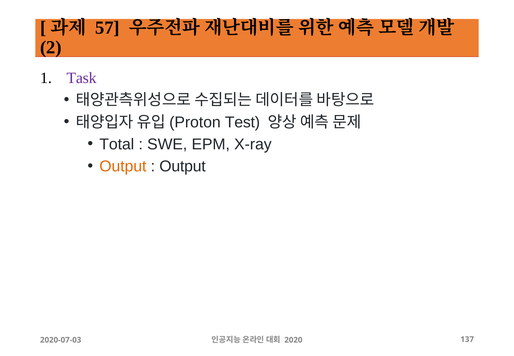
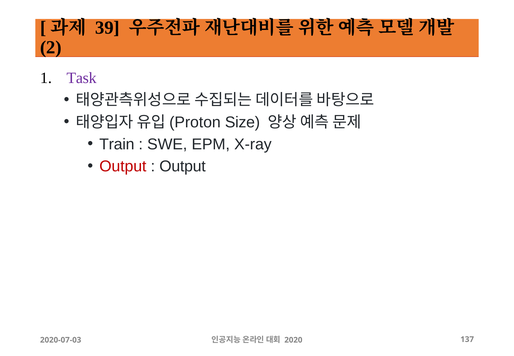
57: 57 -> 39
Test: Test -> Size
Total: Total -> Train
Output at (123, 166) colour: orange -> red
